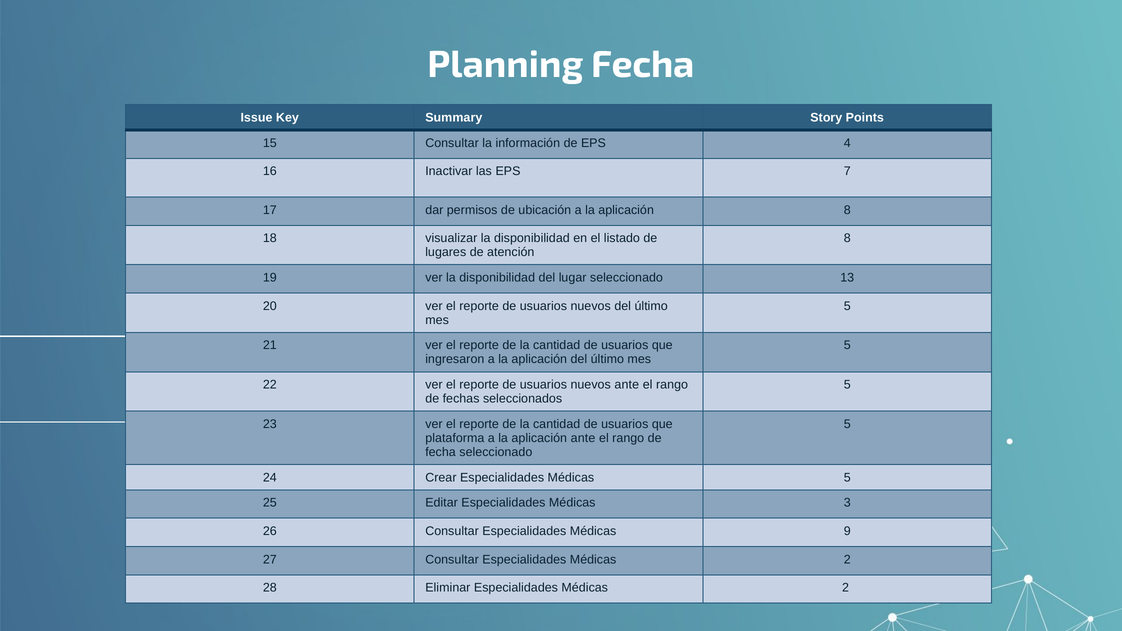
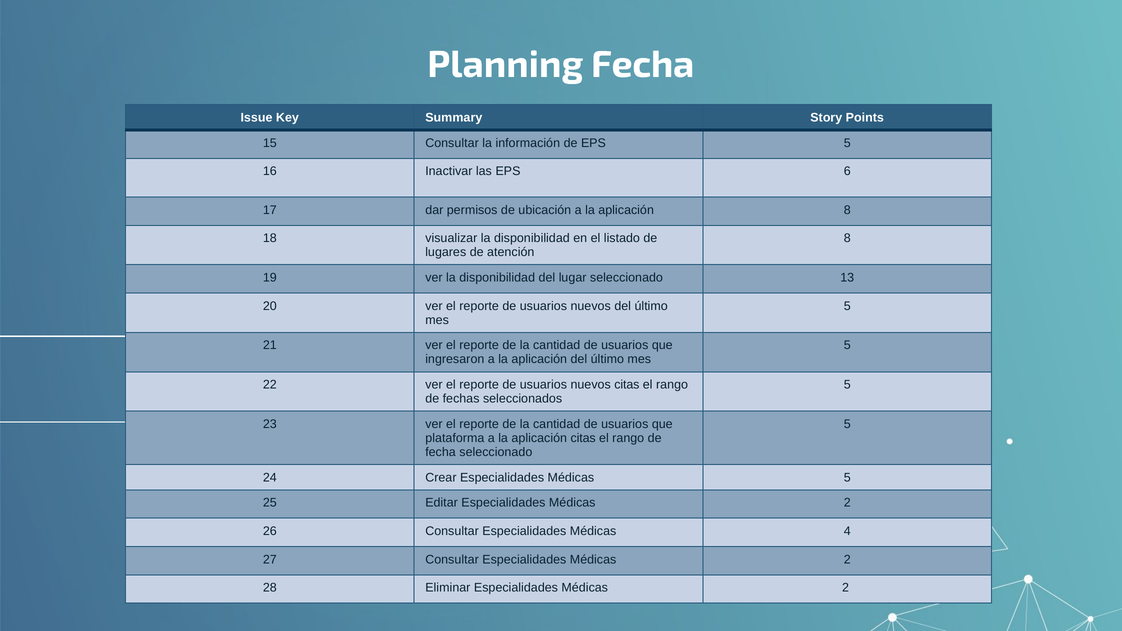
EPS 4: 4 -> 5
7: 7 -> 6
nuevos ante: ante -> citas
aplicación ante: ante -> citas
Editar Especialidades Médicas 3: 3 -> 2
9: 9 -> 4
